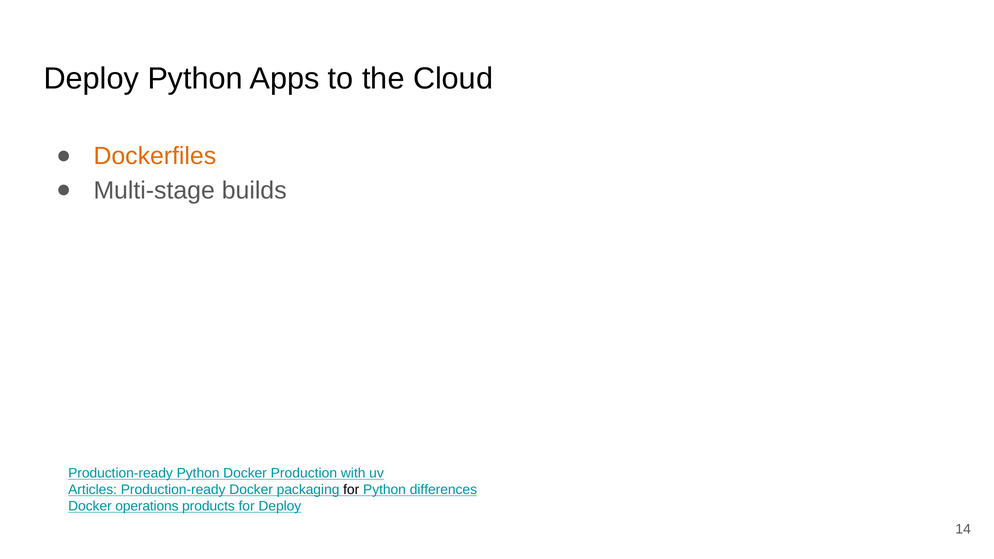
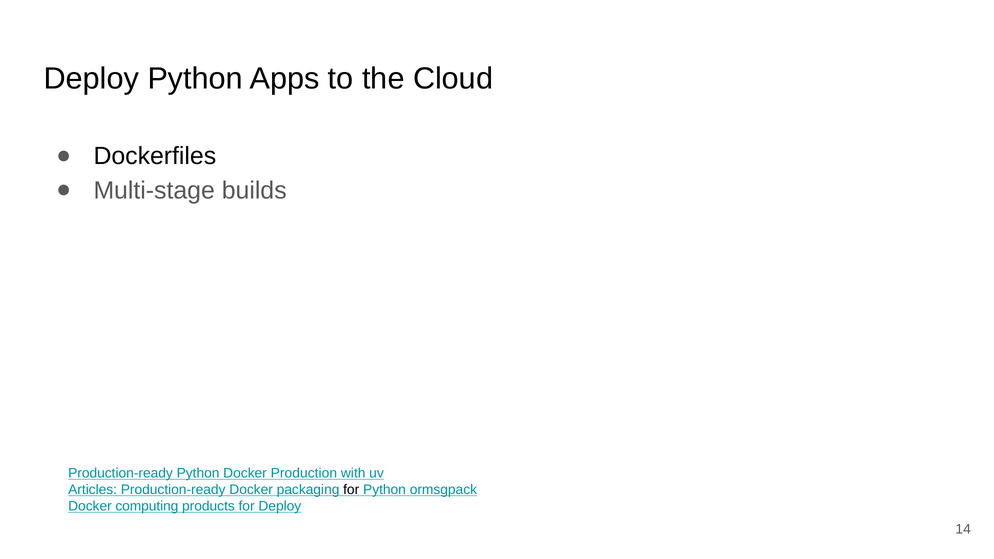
Dockerfiles colour: orange -> black
differences: differences -> ormsgpack
operations: operations -> computing
